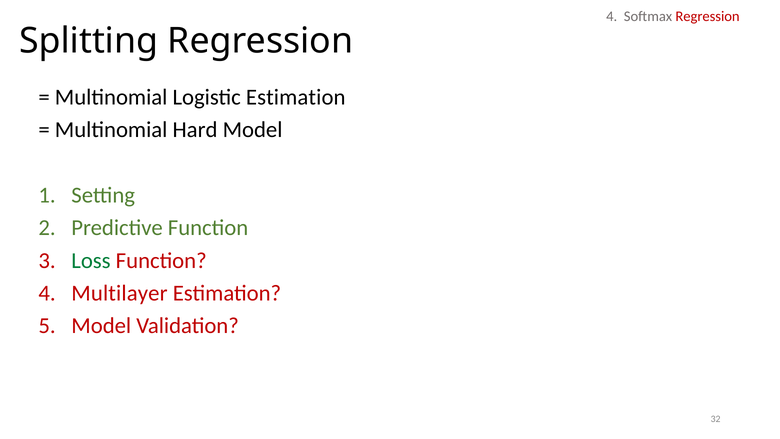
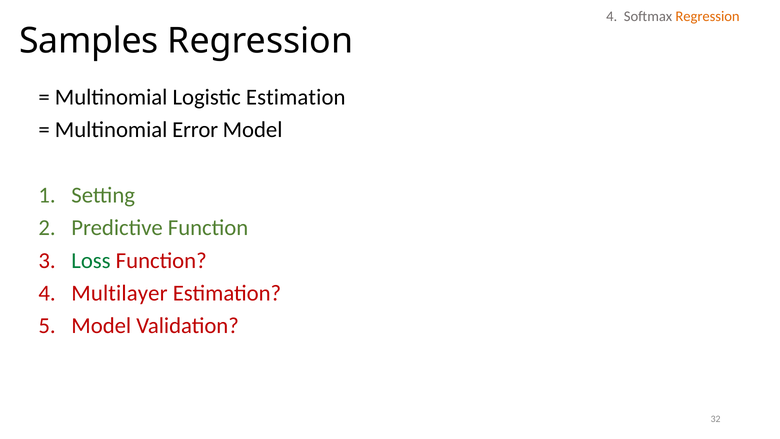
Regression at (708, 17) colour: red -> orange
Splitting: Splitting -> Samples
Hard: Hard -> Error
